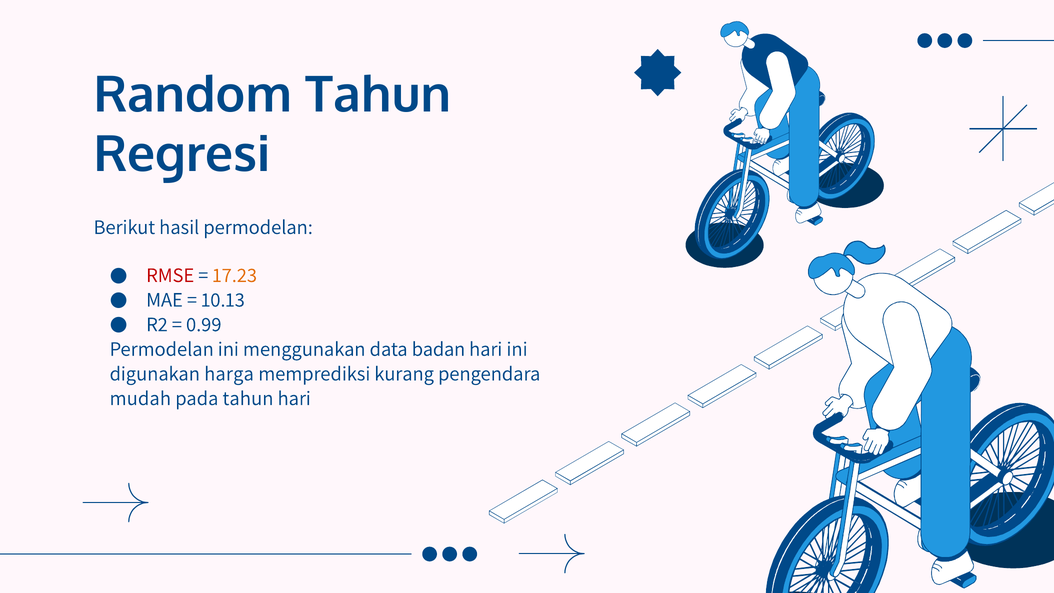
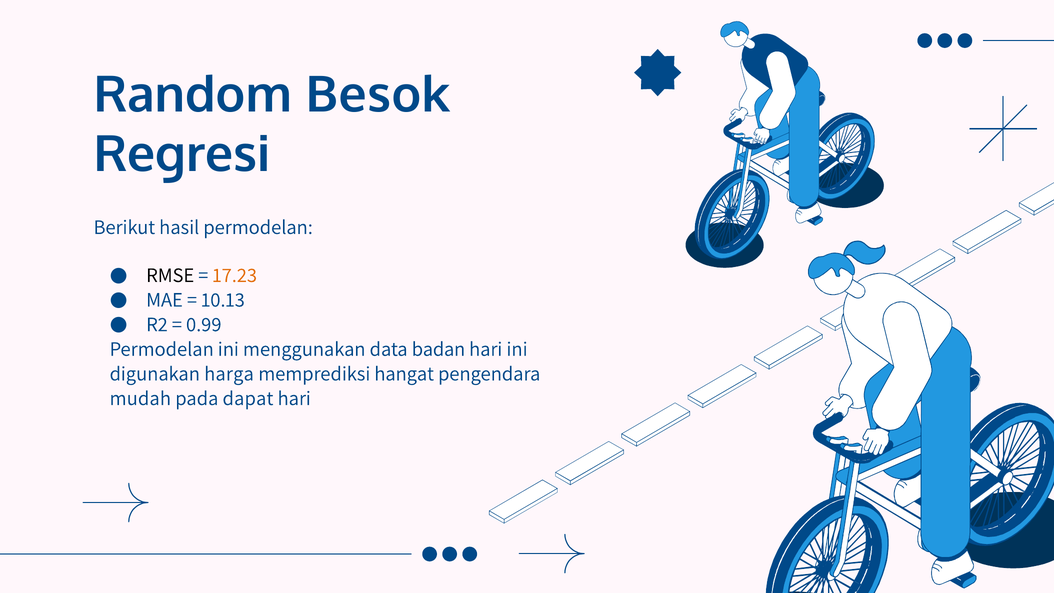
Random Tahun: Tahun -> Besok
RMSE colour: red -> black
kurang: kurang -> hangat
pada tahun: tahun -> dapat
